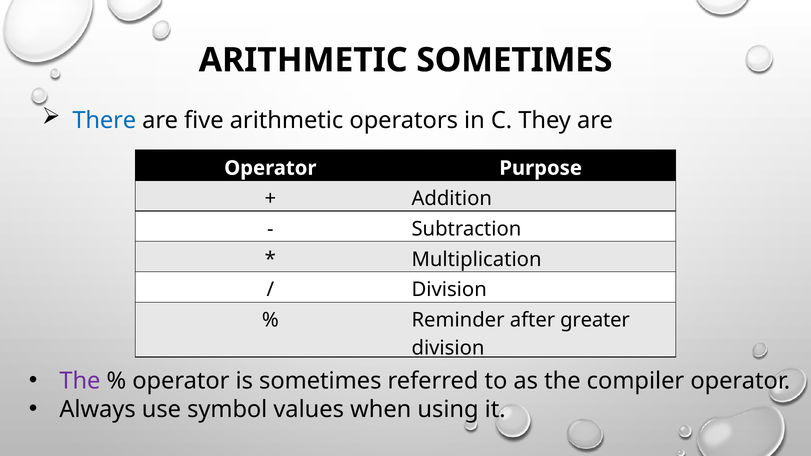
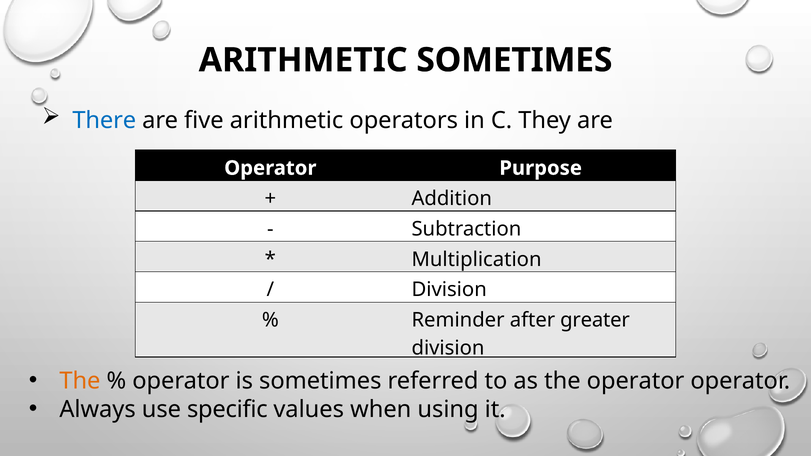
The at (80, 381) colour: purple -> orange
the compiler: compiler -> operator
symbol: symbol -> specific
